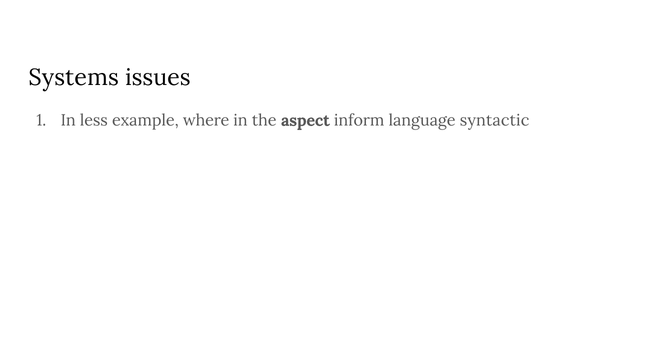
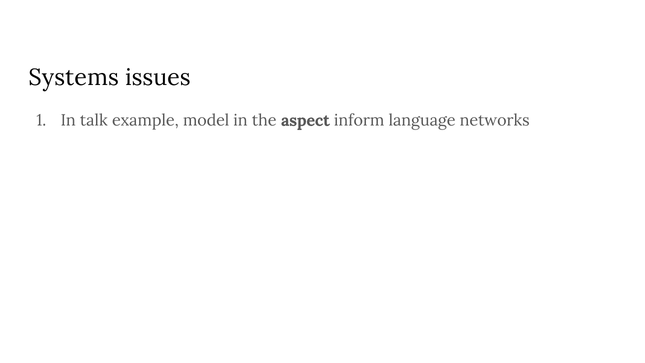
less: less -> talk
where: where -> model
syntactic: syntactic -> networks
